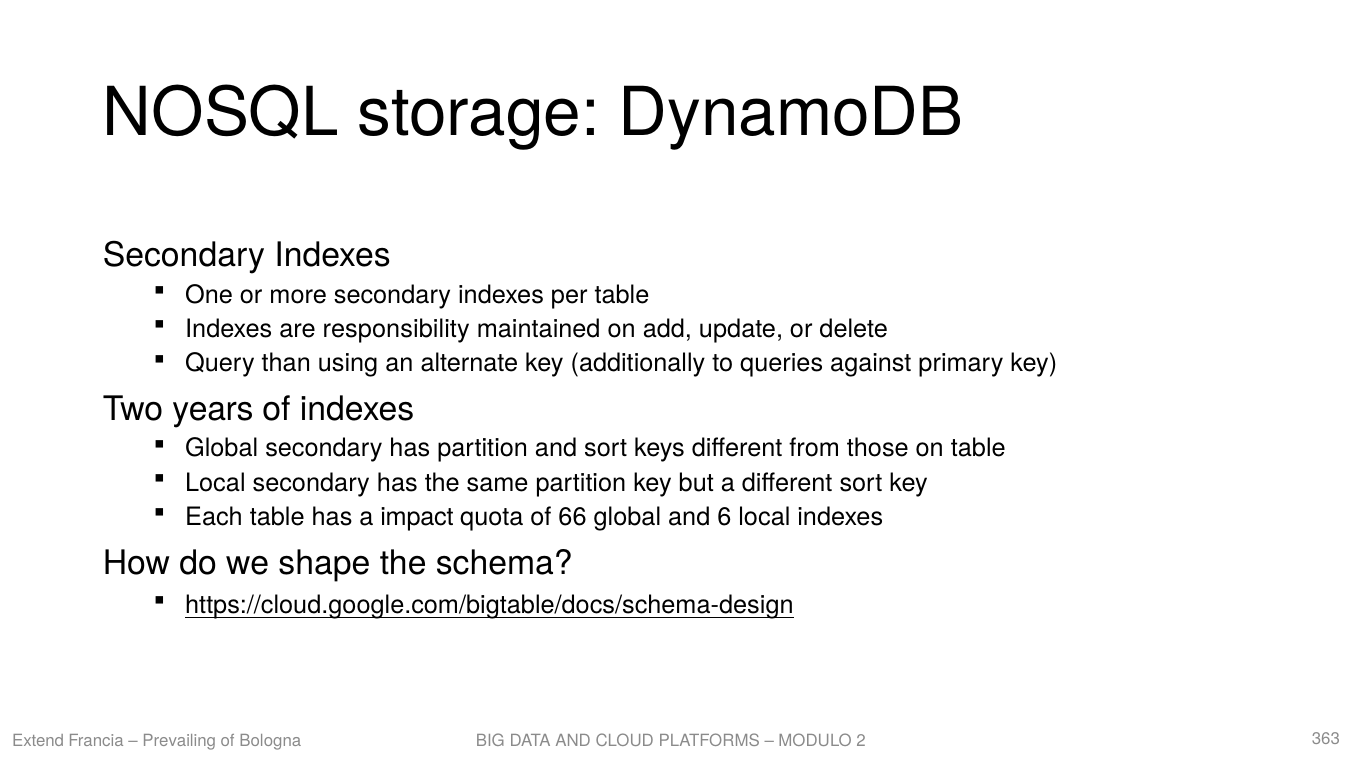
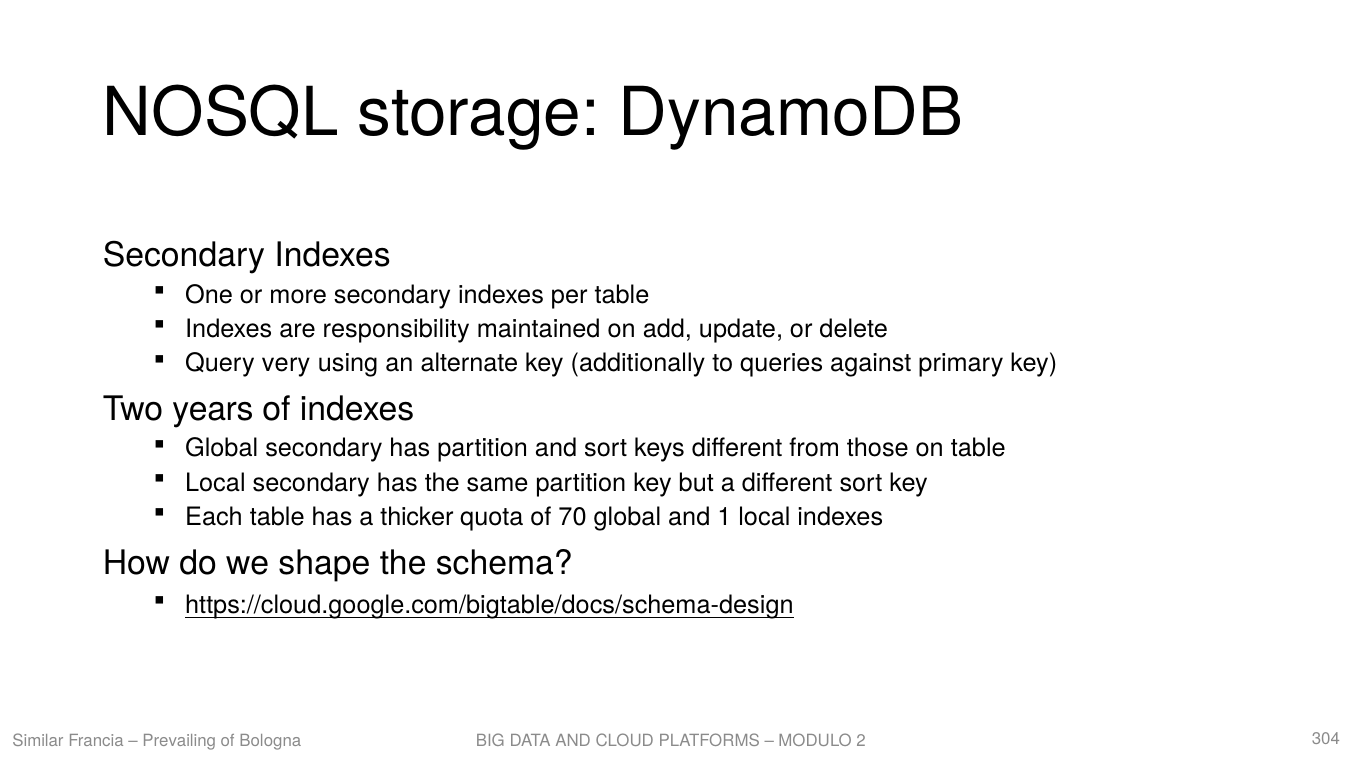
than: than -> very
impact: impact -> thicker
66: 66 -> 70
6: 6 -> 1
Extend: Extend -> Similar
363: 363 -> 304
